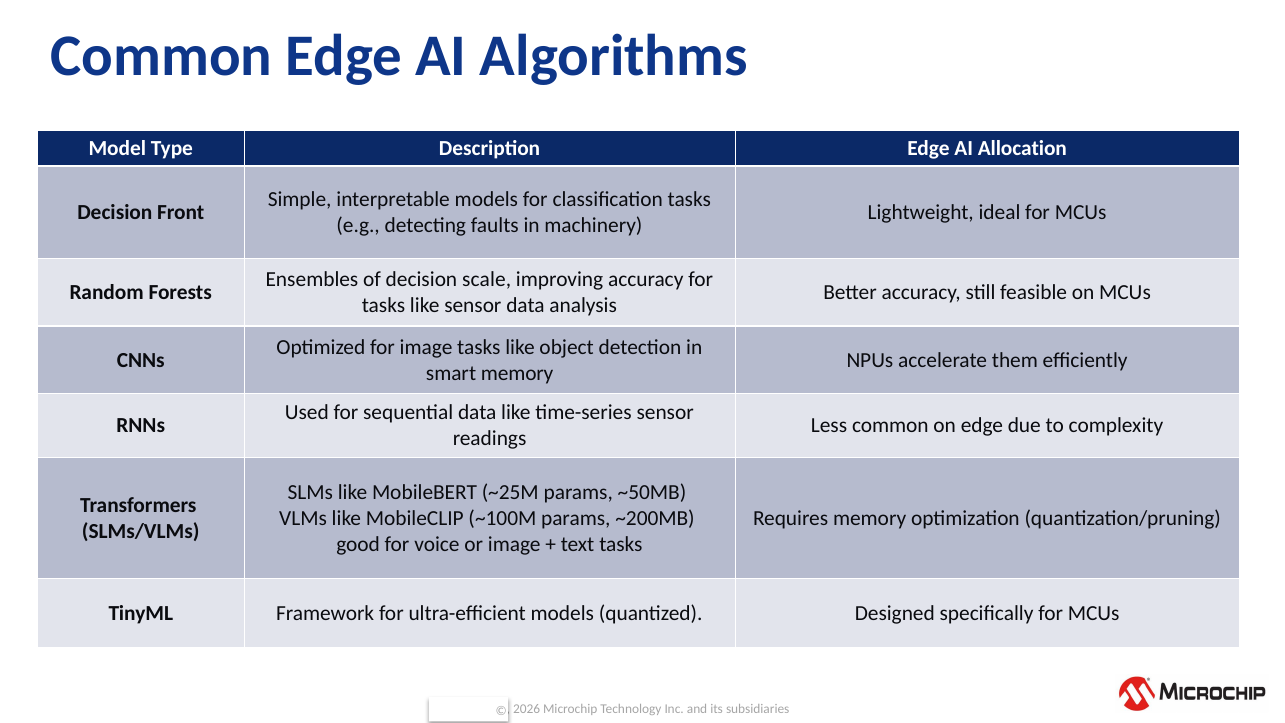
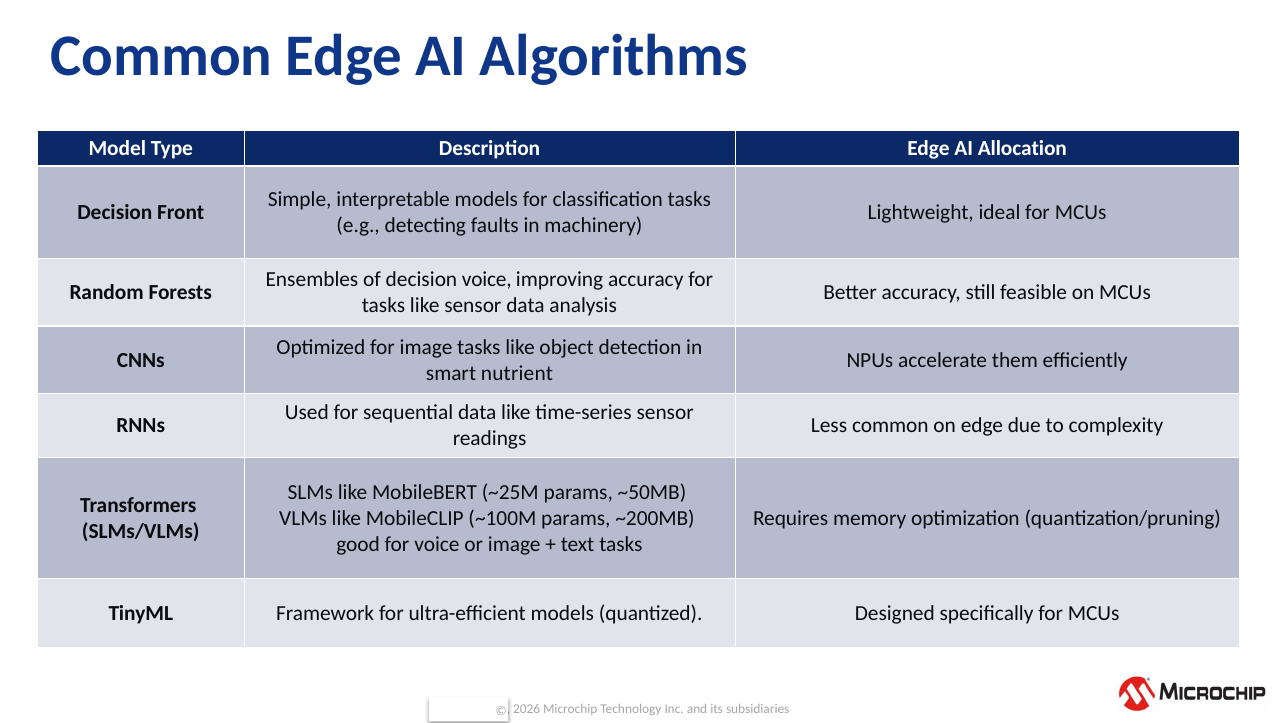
decision scale: scale -> voice
smart memory: memory -> nutrient
